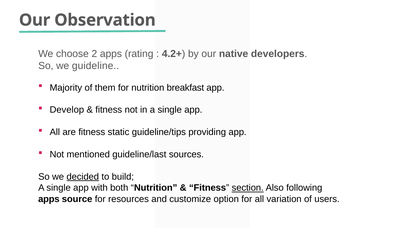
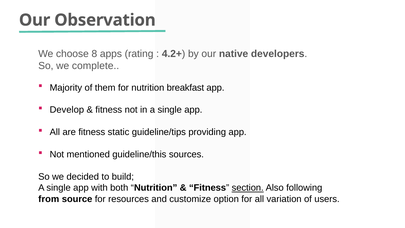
2: 2 -> 8
guideline: guideline -> complete
guideline/last: guideline/last -> guideline/this
decided underline: present -> none
apps at (49, 199): apps -> from
